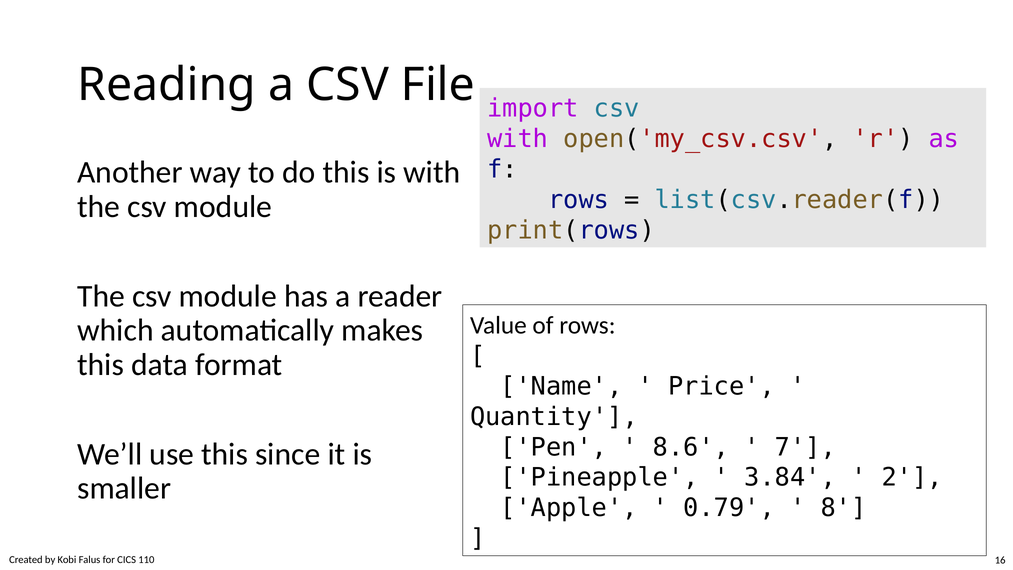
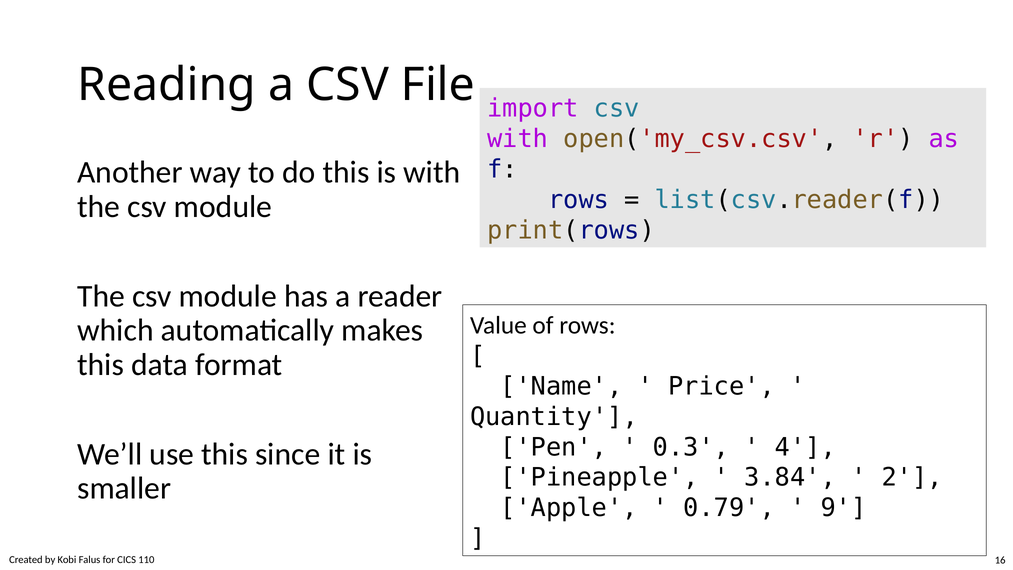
8.6: 8.6 -> 0.3
7: 7 -> 4
8: 8 -> 9
